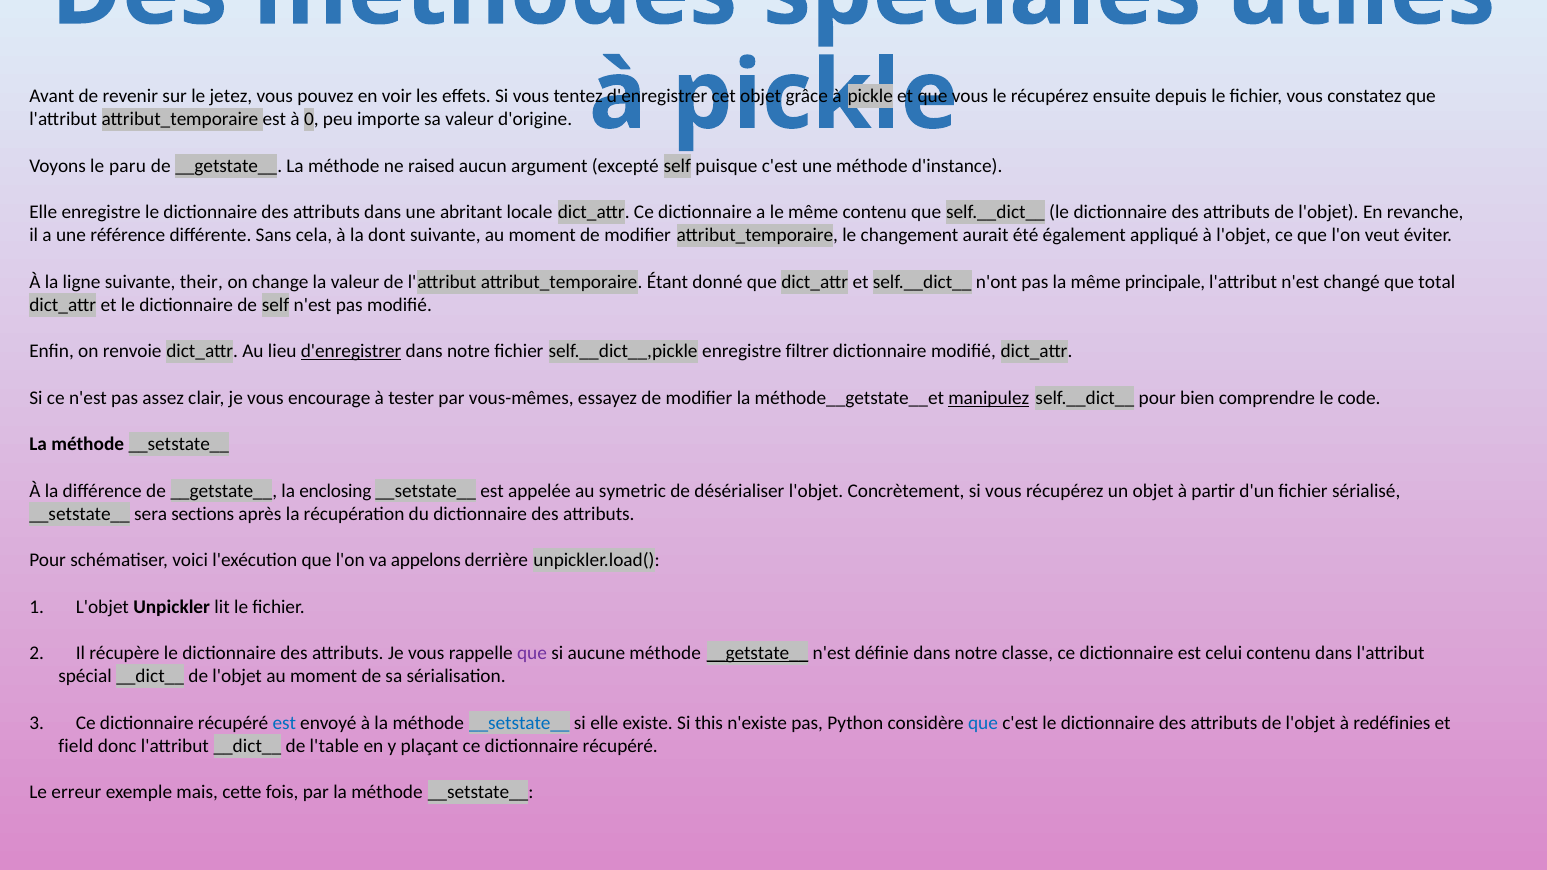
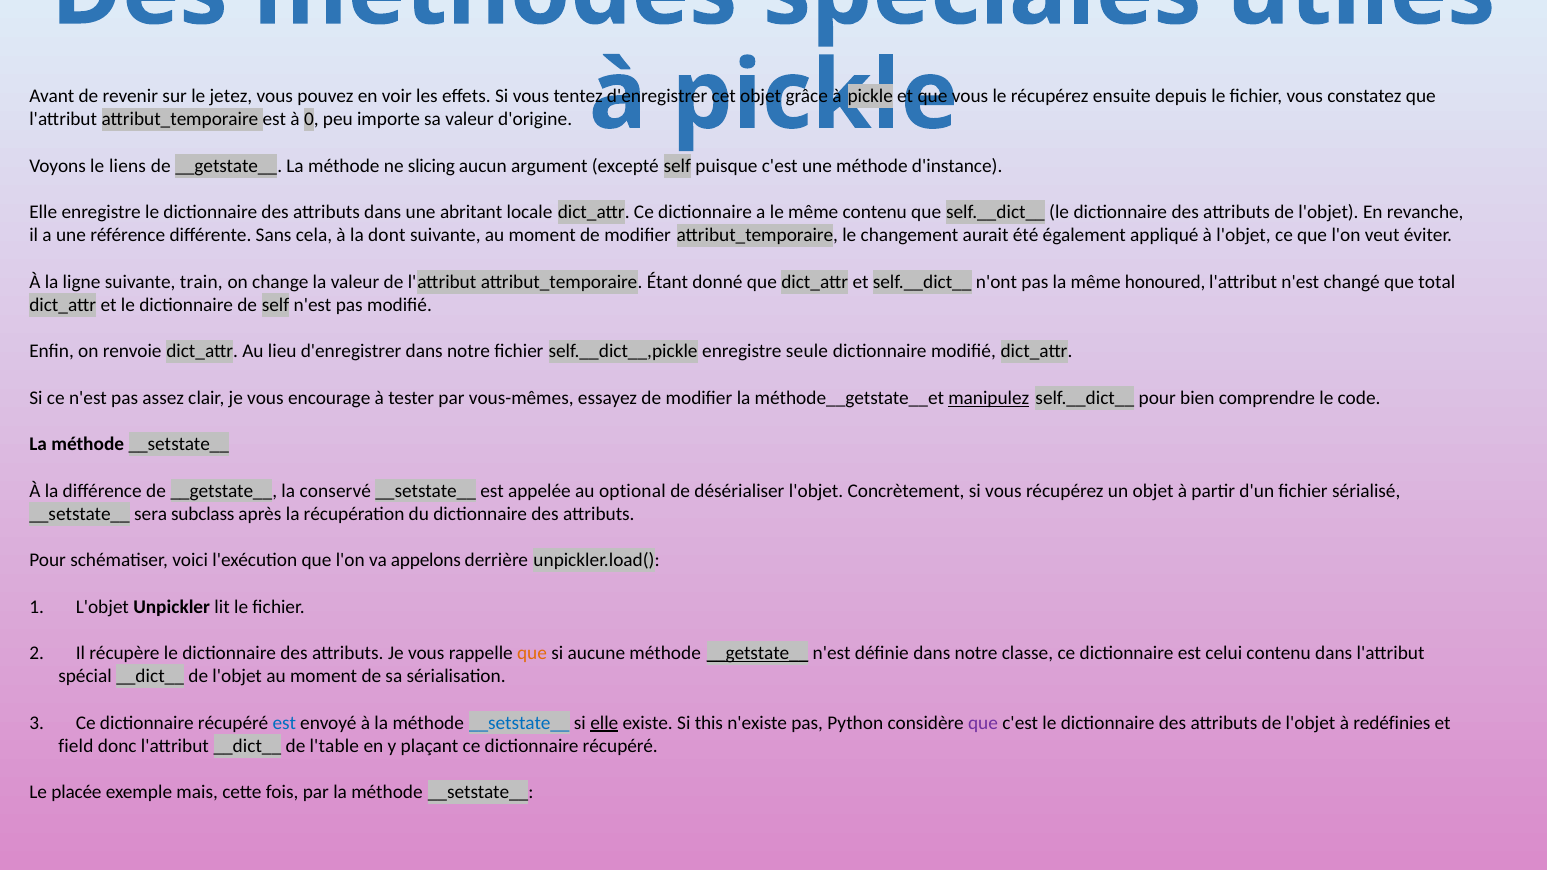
paru: paru -> liens
raised: raised -> slicing
their: their -> train
principale: principale -> honoured
d'enregistrer at (351, 352) underline: present -> none
filtrer: filtrer -> seule
enclosing: enclosing -> conservé
symetric: symetric -> optional
sections: sections -> subclass
que at (532, 653) colour: purple -> orange
elle at (604, 723) underline: none -> present
que at (983, 723) colour: blue -> purple
erreur: erreur -> placée
